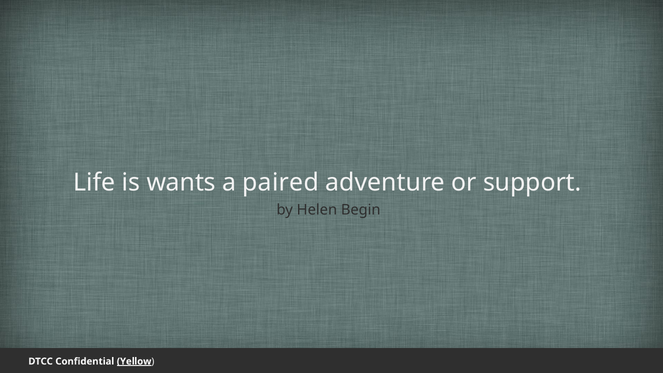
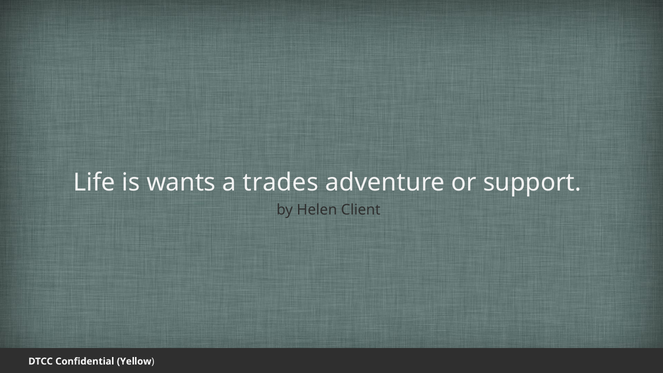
paired: paired -> trades
Begin: Begin -> Client
Yellow underline: present -> none
